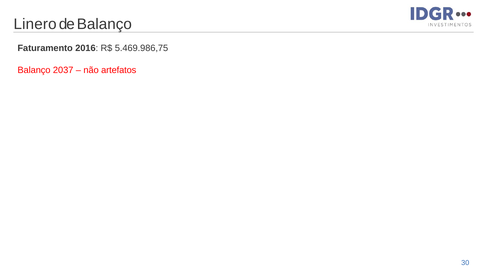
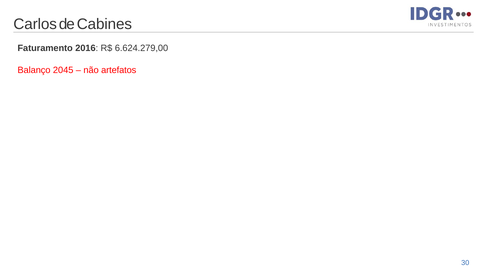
Linero: Linero -> Carlos
de Balanço: Balanço -> Cabines
5.469.986,75: 5.469.986,75 -> 6.624.279,00
2037: 2037 -> 2045
